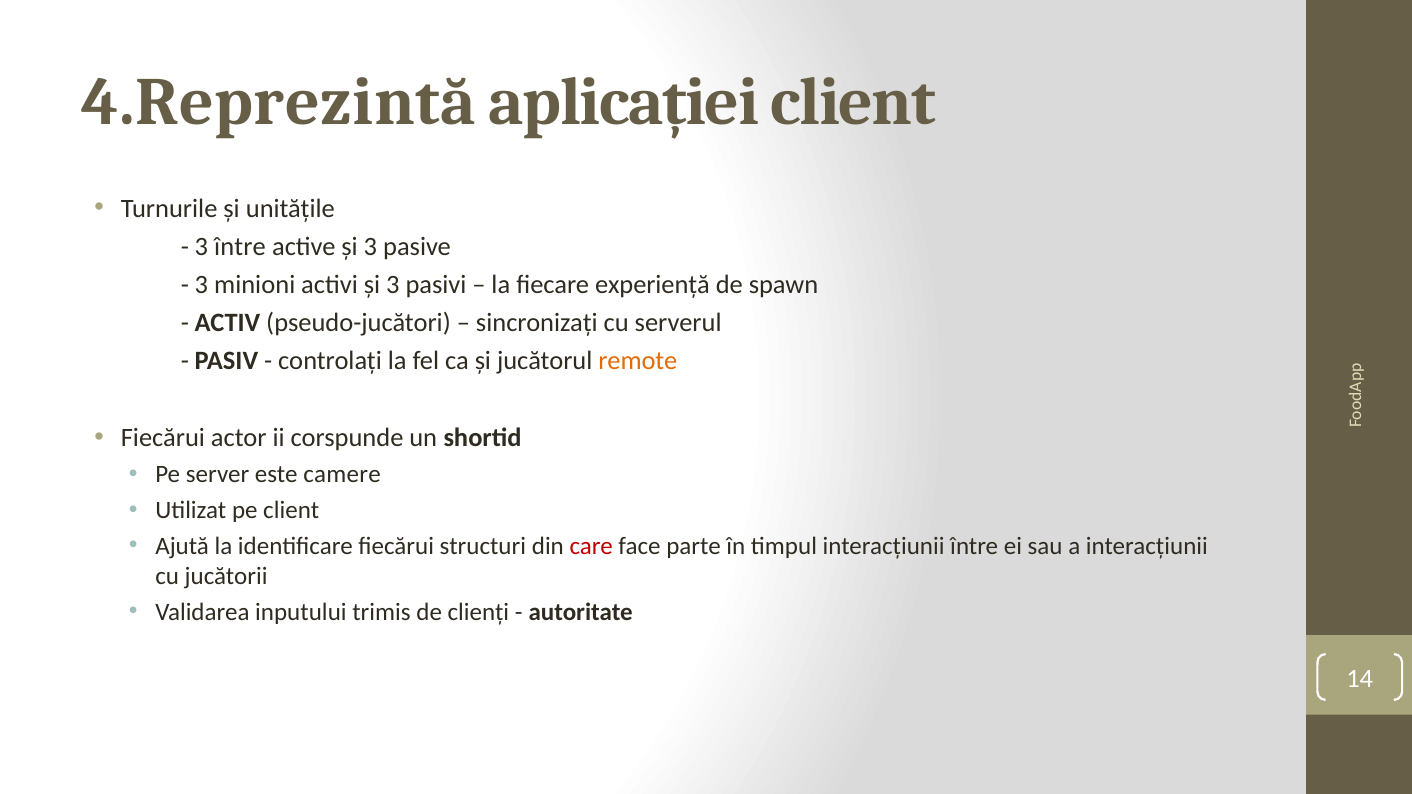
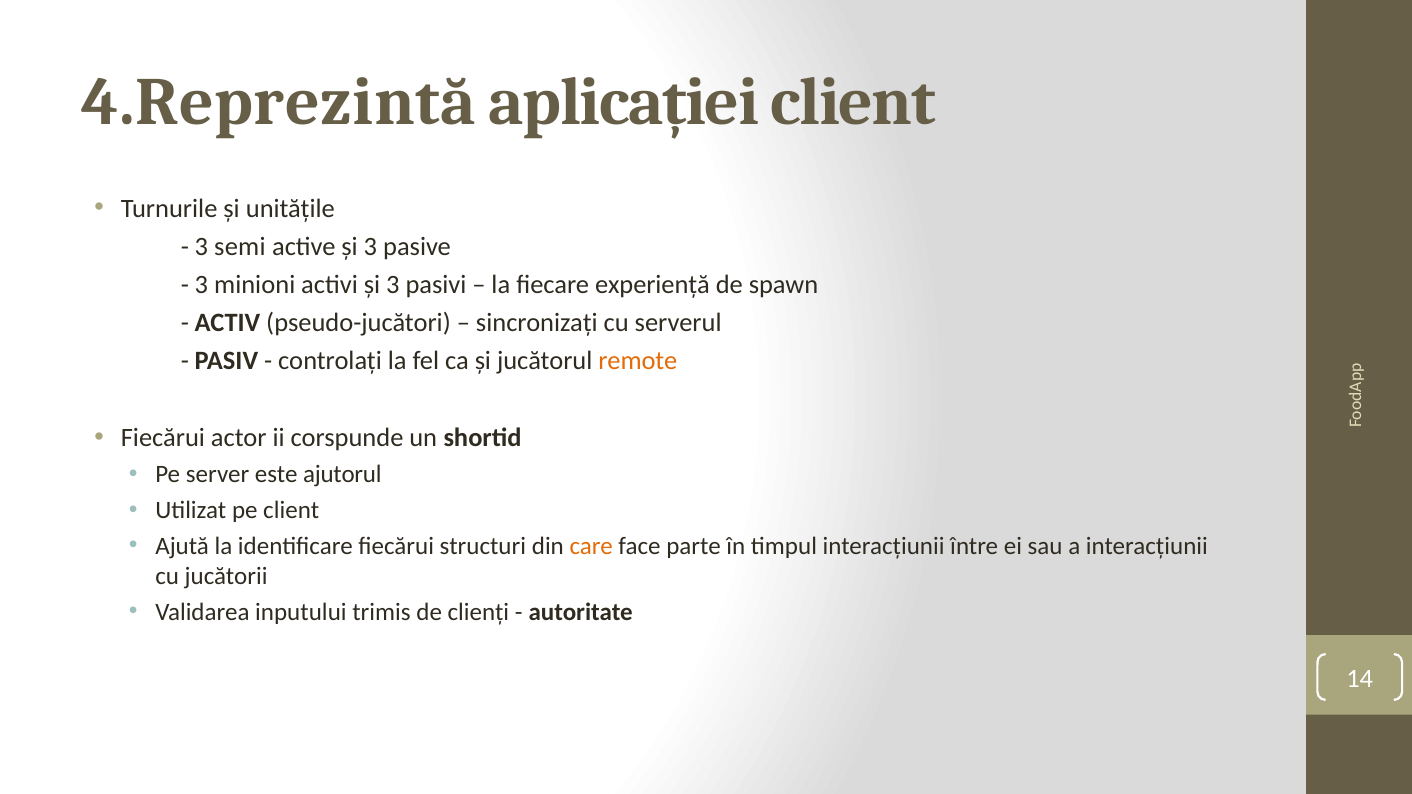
3 între: între -> semi
camere: camere -> ajutorul
care colour: red -> orange
